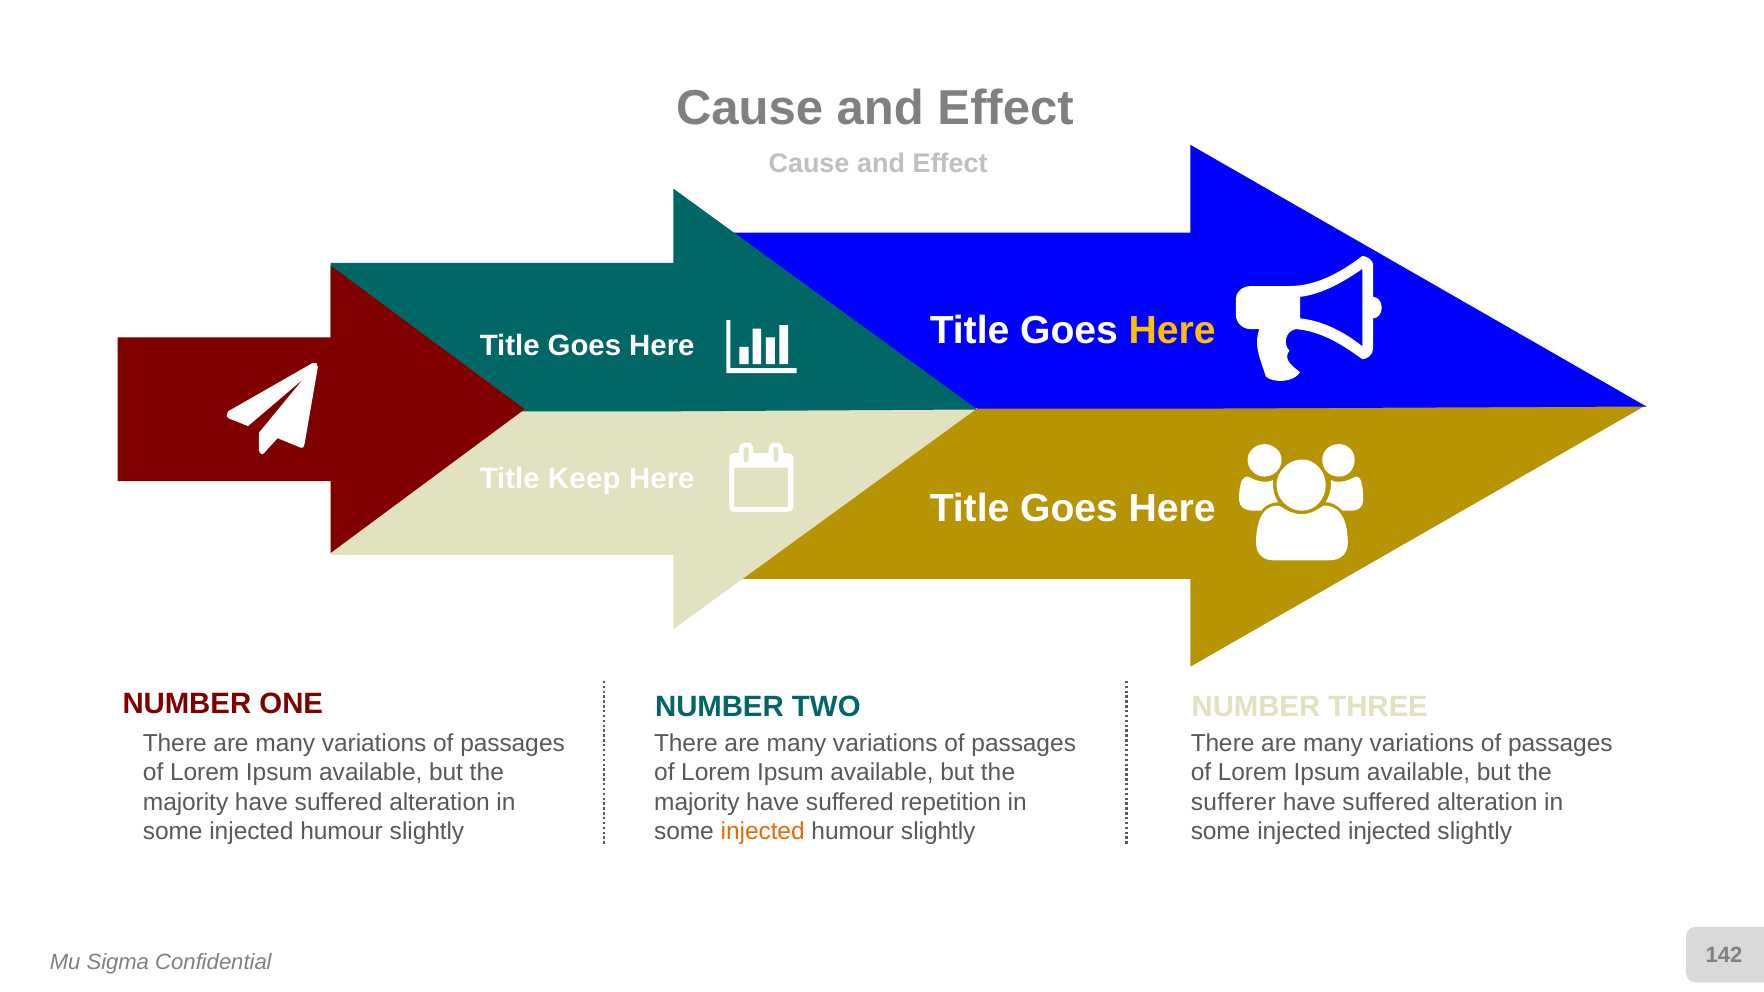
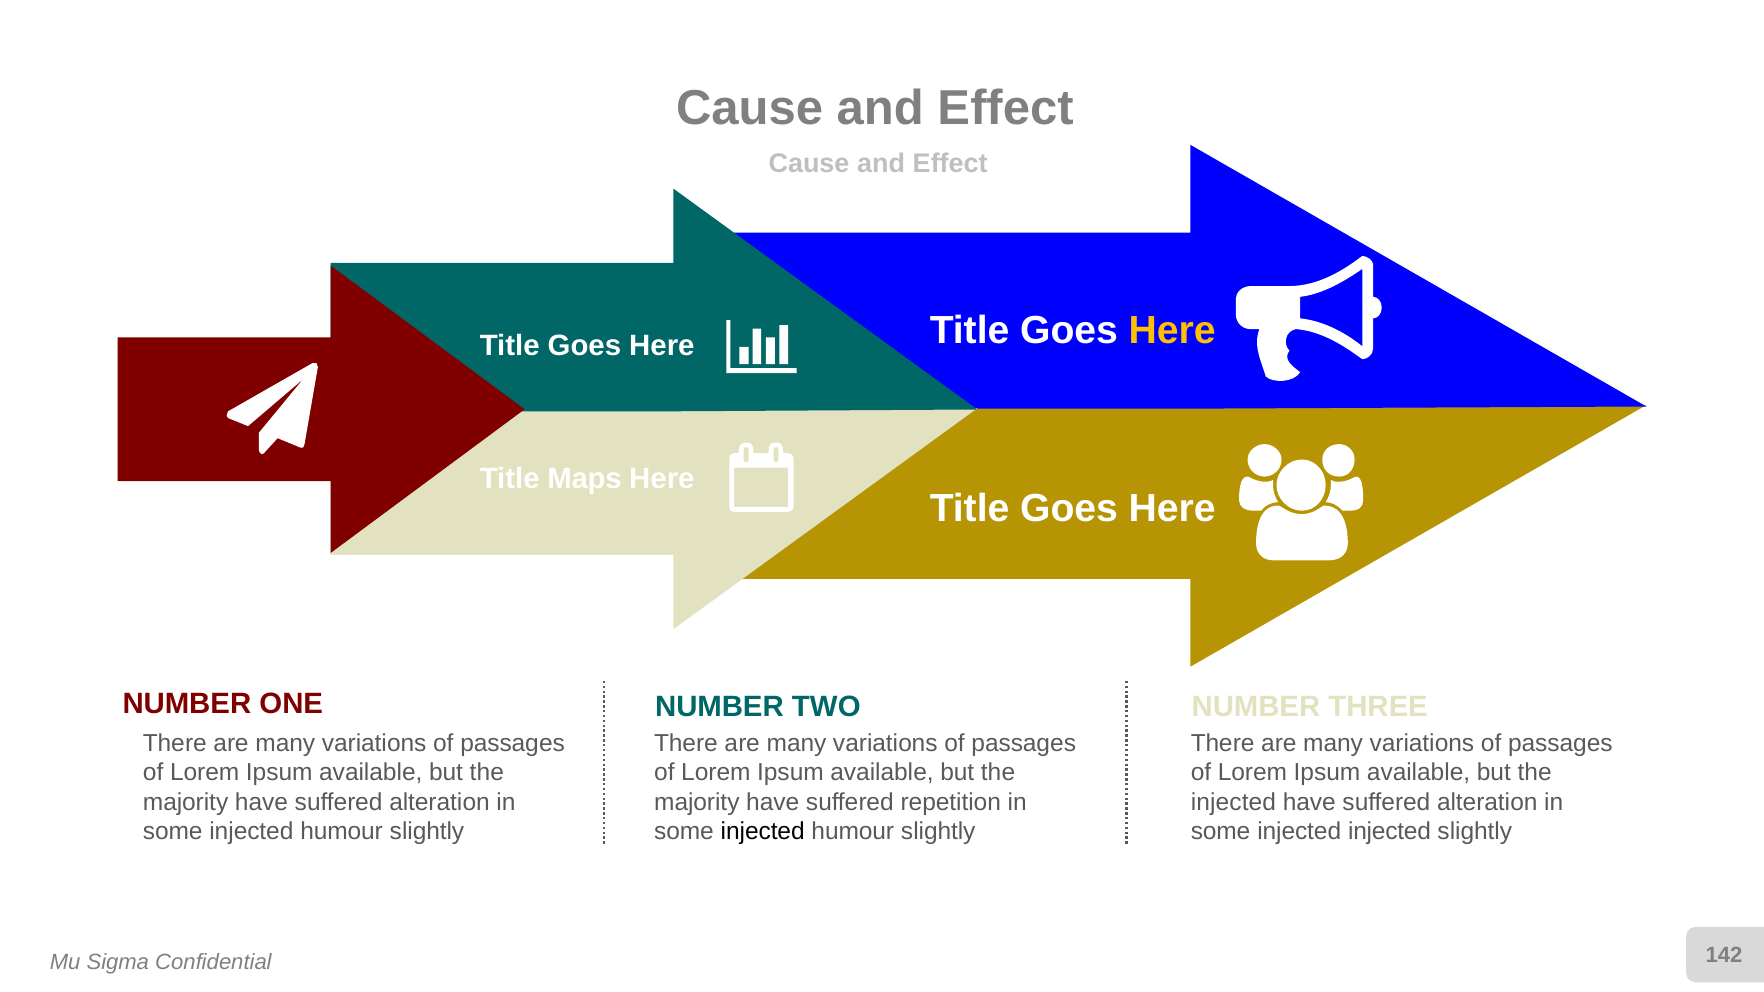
Keep: Keep -> Maps
sufferer at (1233, 802): sufferer -> injected
injected at (763, 832) colour: orange -> black
